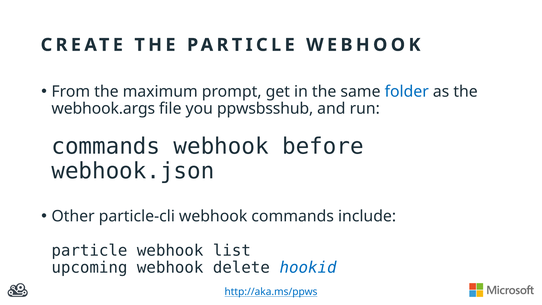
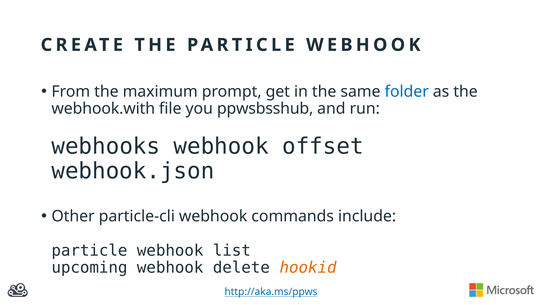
webhook.args: webhook.args -> webhook.with
commands at (106, 146): commands -> webhooks
before: before -> offset
hookid colour: blue -> orange
